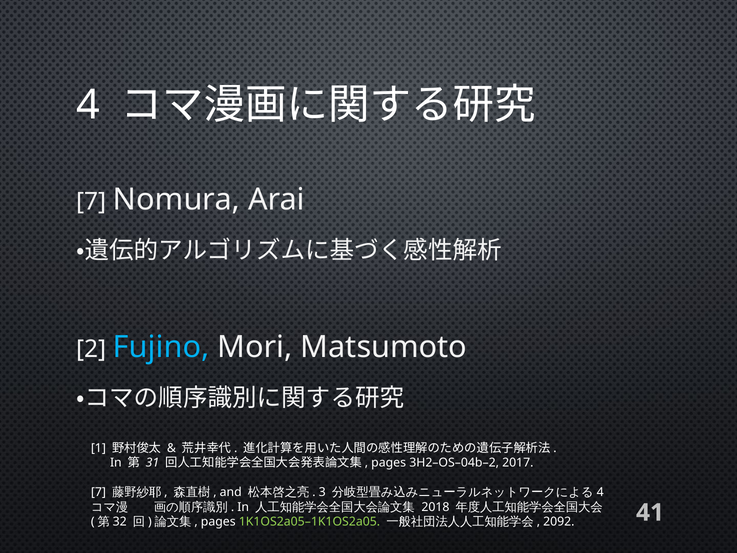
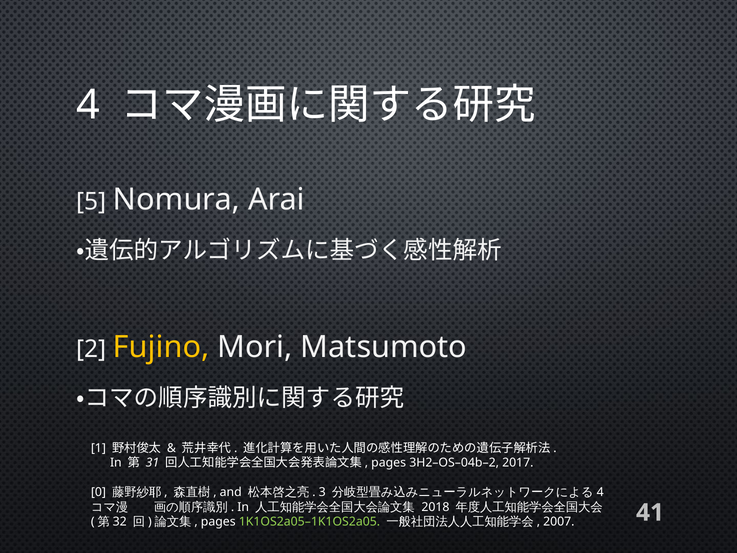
7 at (91, 201): 7 -> 5
Fujino colour: light blue -> yellow
7 at (98, 492): 7 -> 0
2092: 2092 -> 2007
